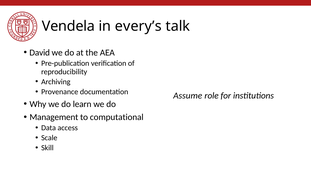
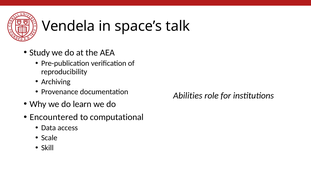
every’s: every’s -> space’s
David: David -> Study
Assume: Assume -> Abilities
Management: Management -> Encountered
